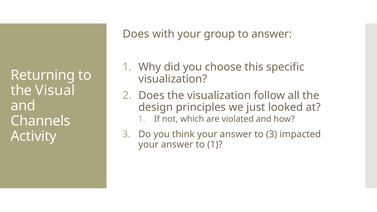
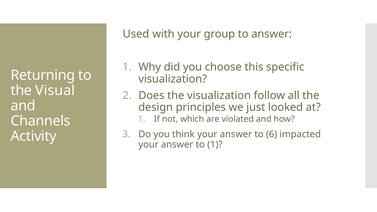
Does at (136, 34): Does -> Used
to 3: 3 -> 6
